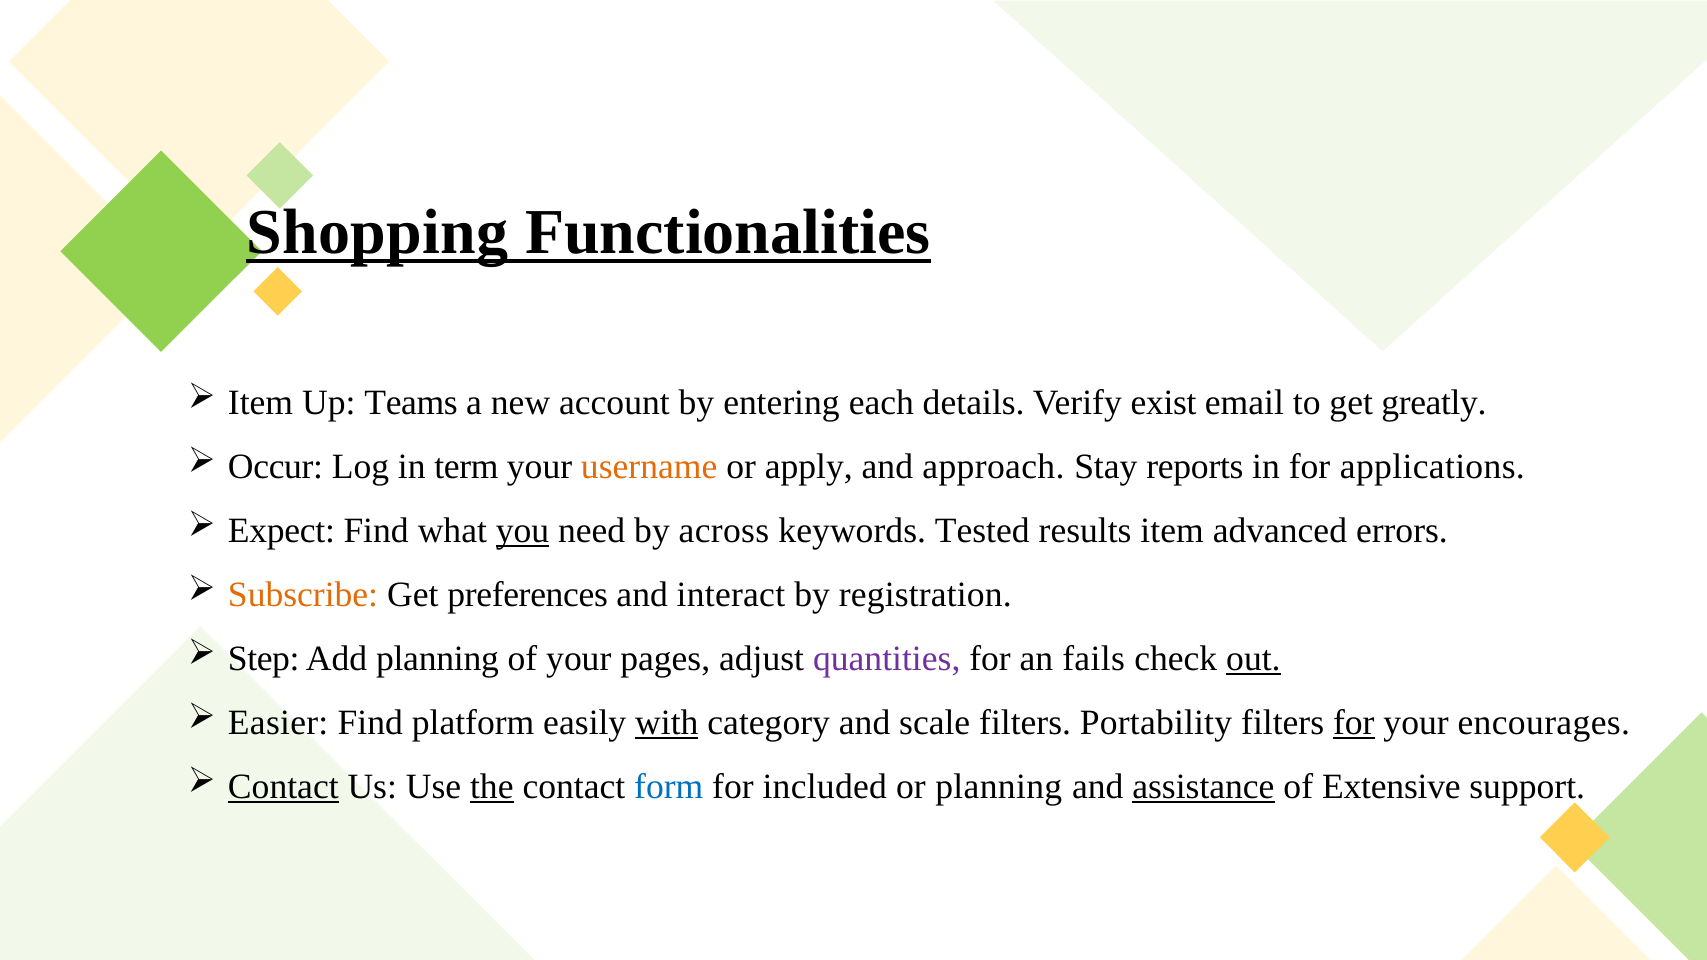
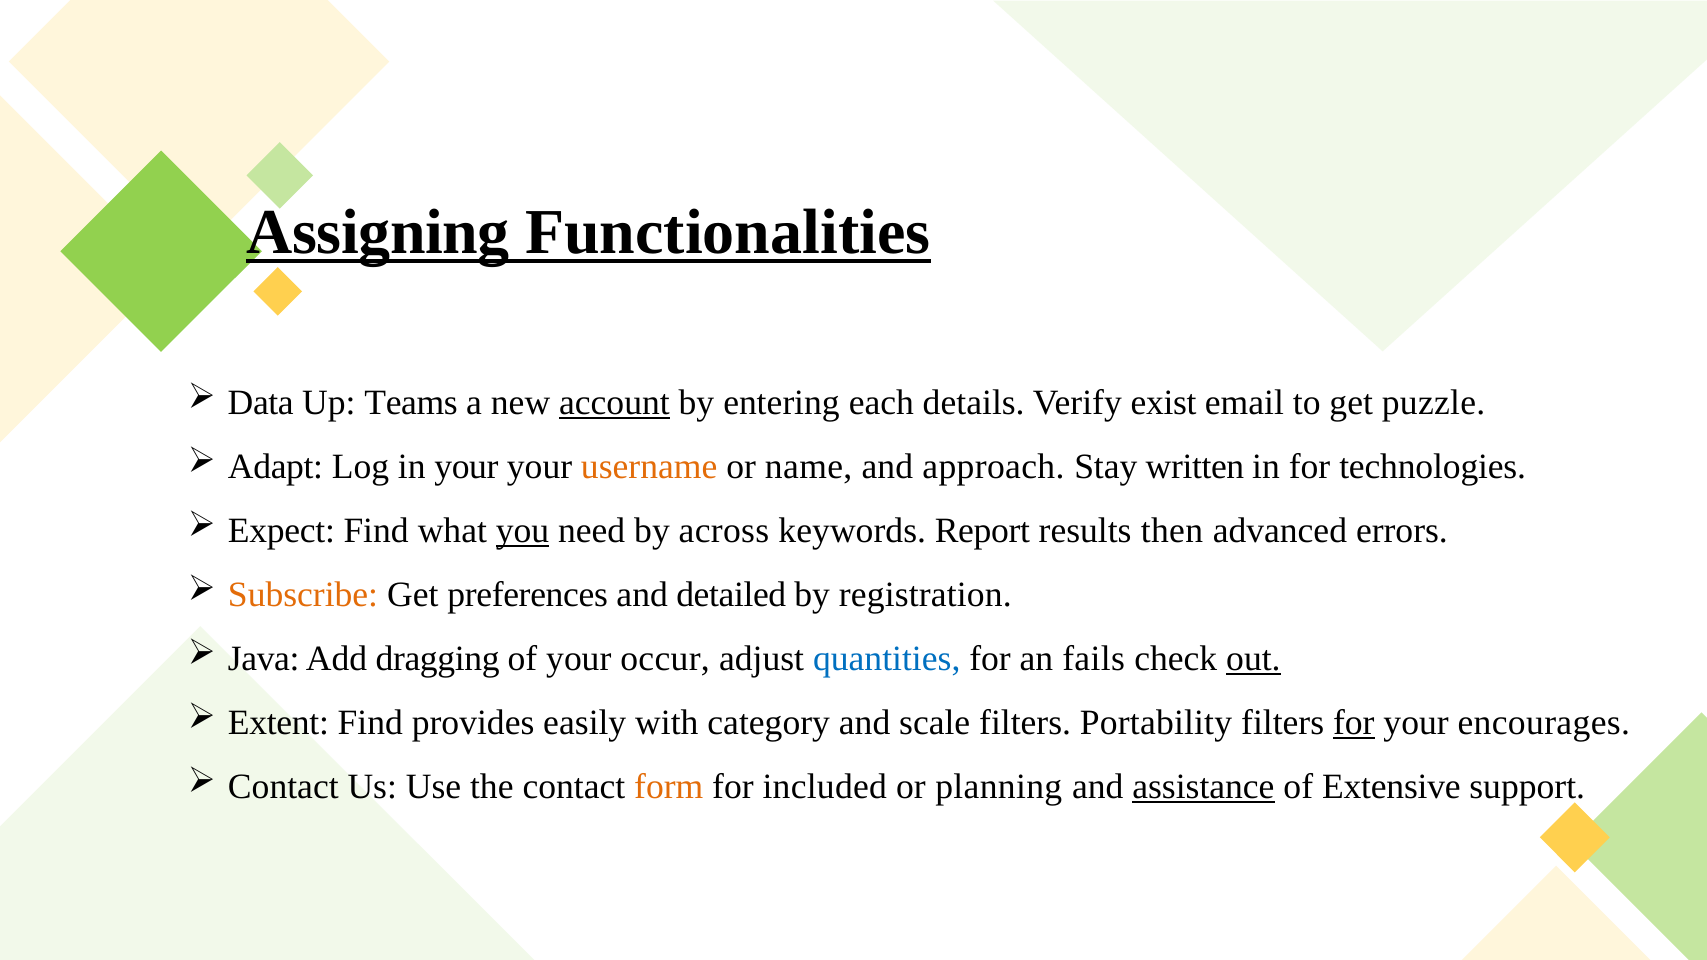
Shopping: Shopping -> Assigning
Item at (261, 403): Item -> Data
account underline: none -> present
greatly: greatly -> puzzle
Occur: Occur -> Adapt
in term: term -> your
apply: apply -> name
reports: reports -> written
applications: applications -> technologies
Tested: Tested -> Report
results item: item -> then
interact: interact -> detailed
Step: Step -> Java
Add planning: planning -> dragging
pages: pages -> occur
quantities colour: purple -> blue
Easier: Easier -> Extent
platform: platform -> provides
with underline: present -> none
Contact at (283, 787) underline: present -> none
the underline: present -> none
form colour: blue -> orange
